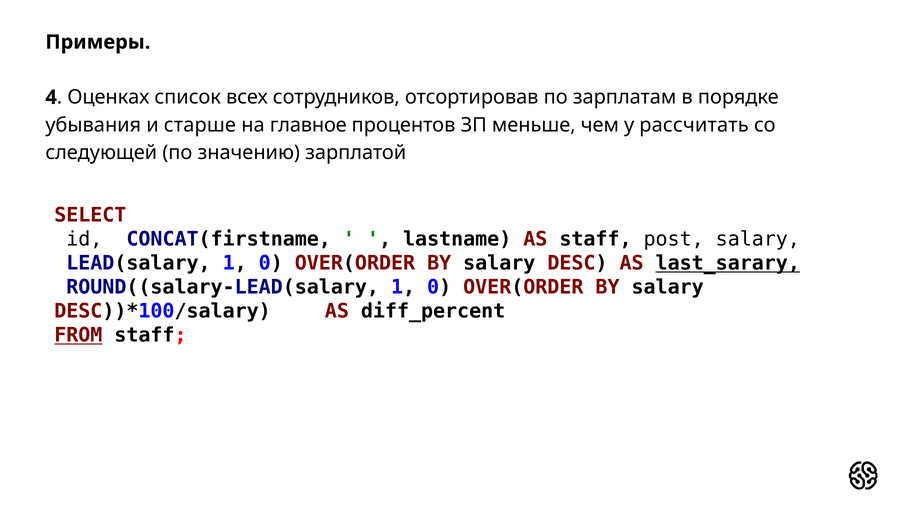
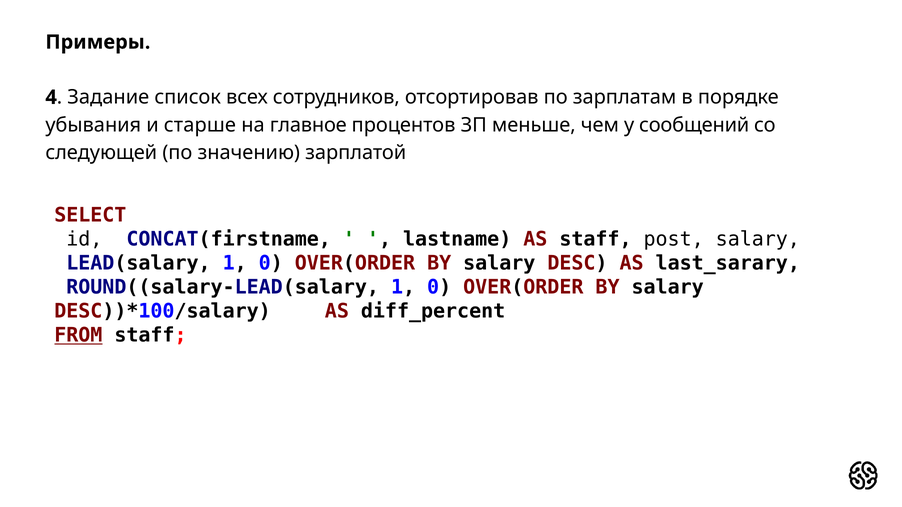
Оценках: Оценках -> Задание
рассчитать: рассчитать -> сообщений
last_sarary underline: present -> none
